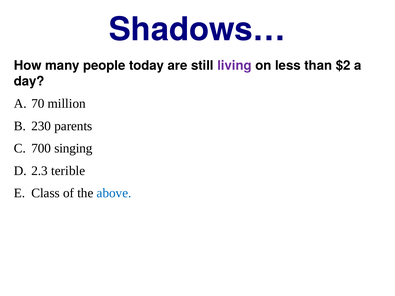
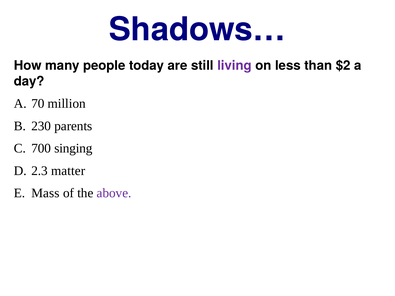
terible: terible -> matter
Class: Class -> Mass
above colour: blue -> purple
